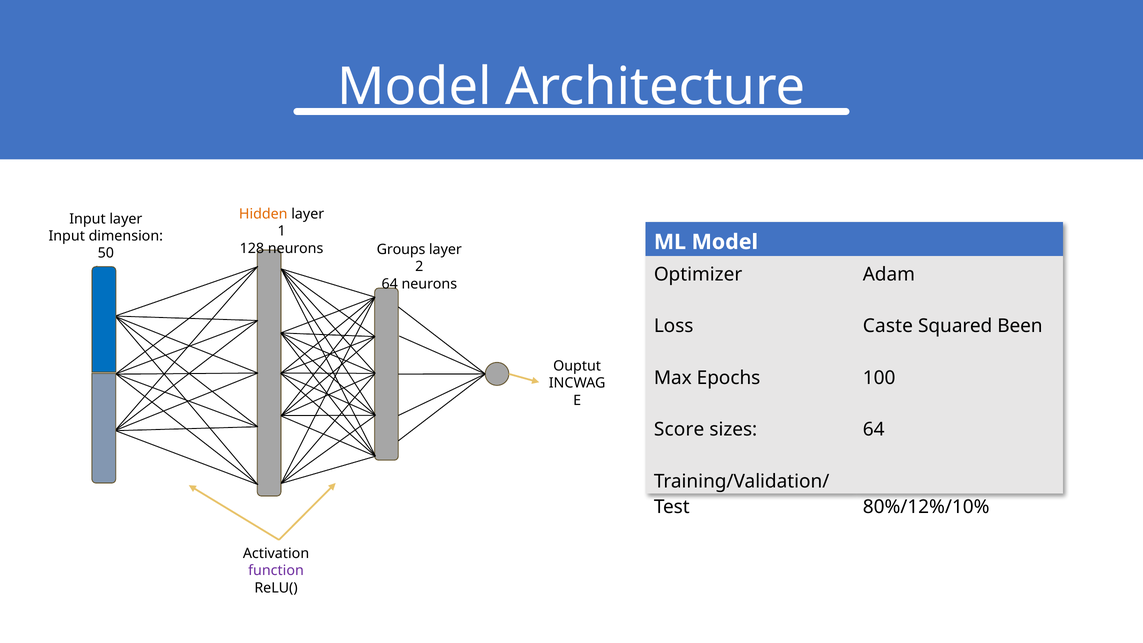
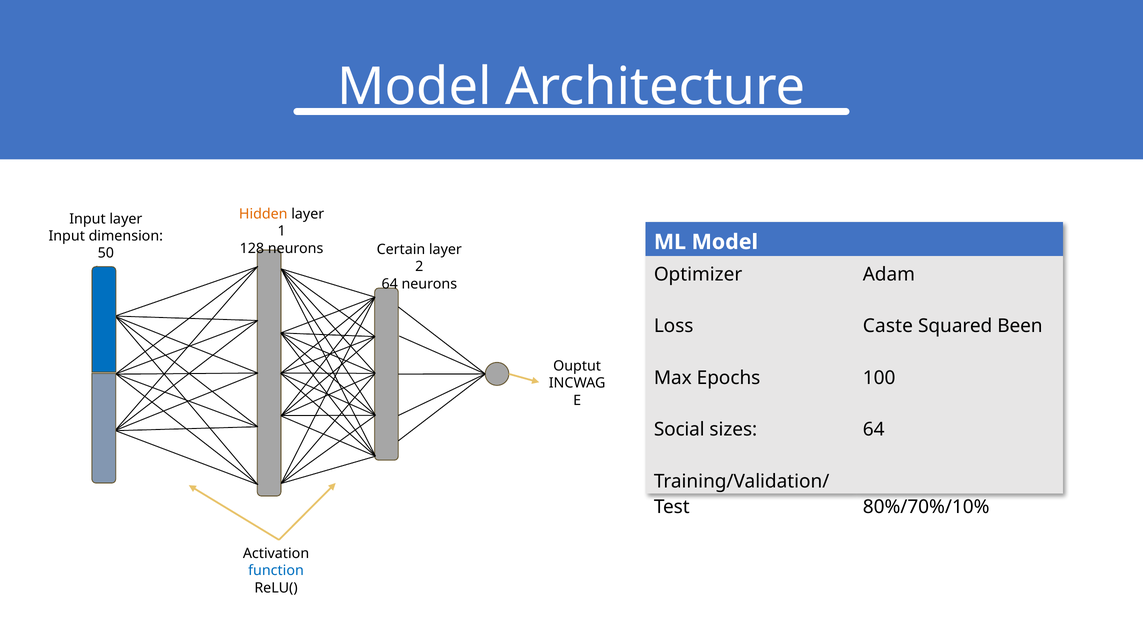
Groups: Groups -> Certain
Score: Score -> Social
80%/12%/10%: 80%/12%/10% -> 80%/70%/10%
function colour: purple -> blue
